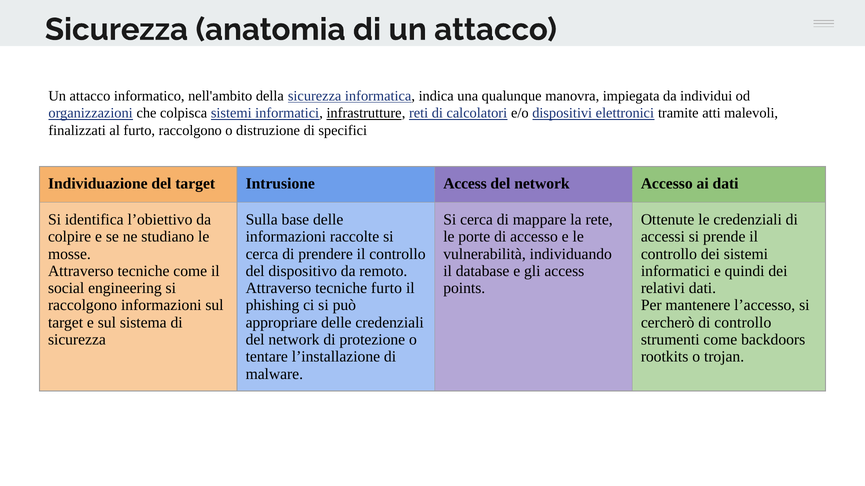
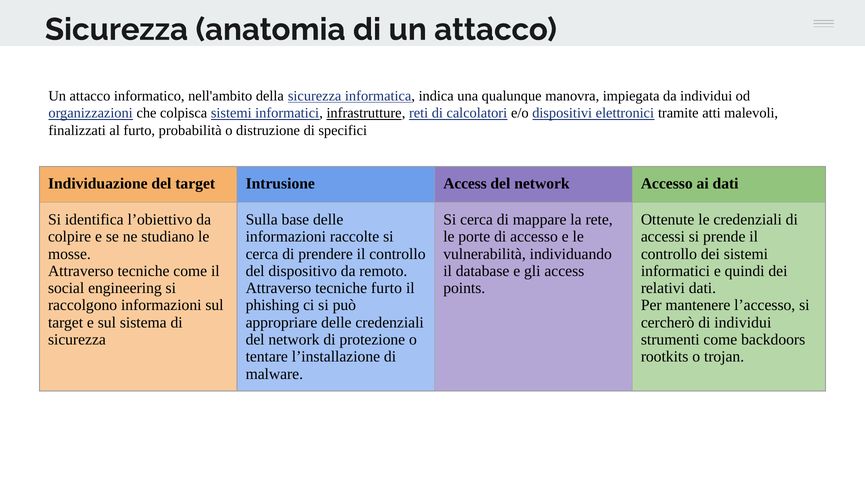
furto raccolgono: raccolgono -> probabilità
di controllo: controllo -> individui
